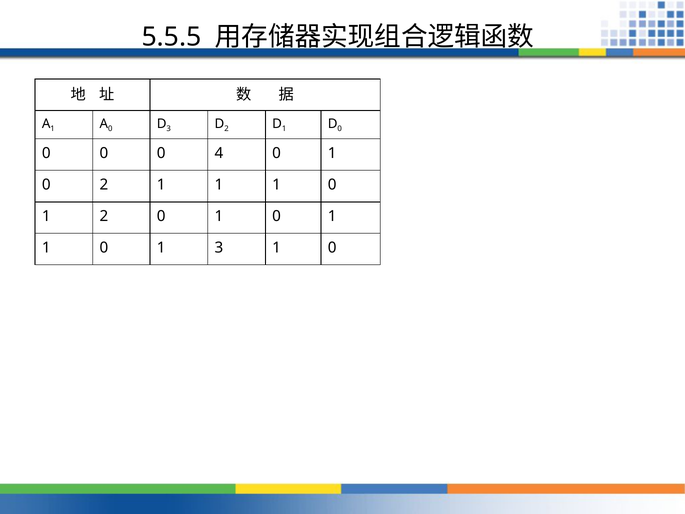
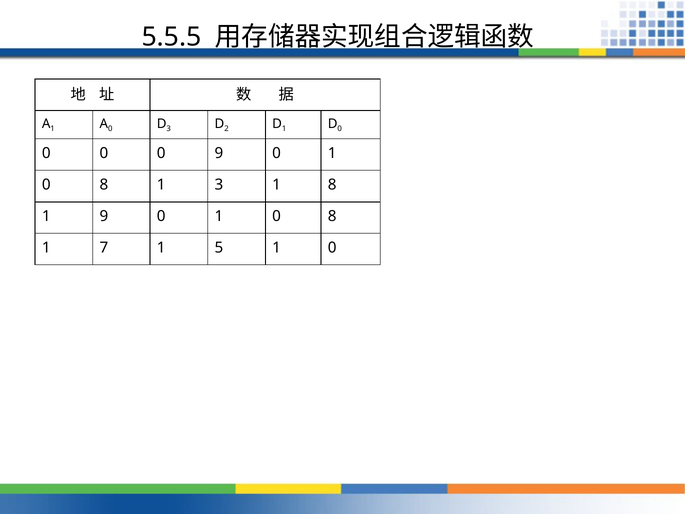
0 4: 4 -> 9
2 at (104, 185): 2 -> 8
1 at (219, 185): 1 -> 3
0 at (332, 185): 0 -> 8
1 2: 2 -> 9
1 at (332, 216): 1 -> 8
0 at (104, 248): 0 -> 7
1 3: 3 -> 5
